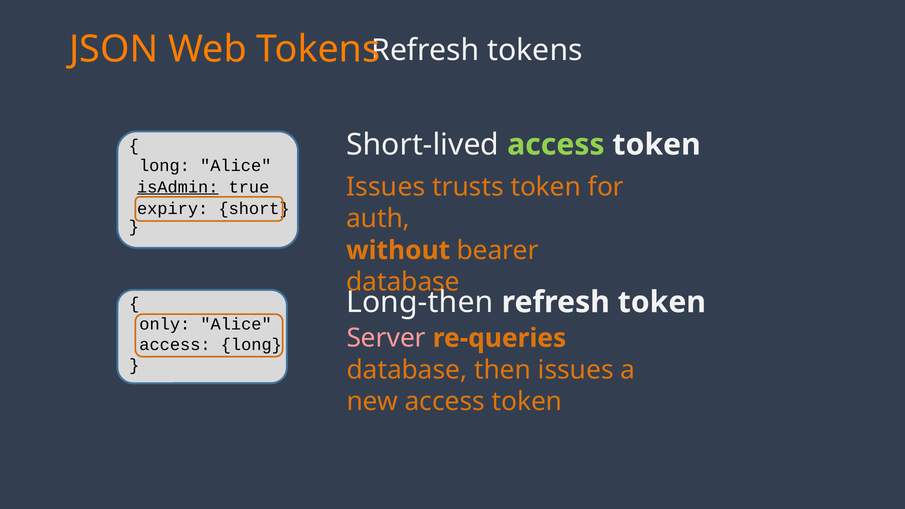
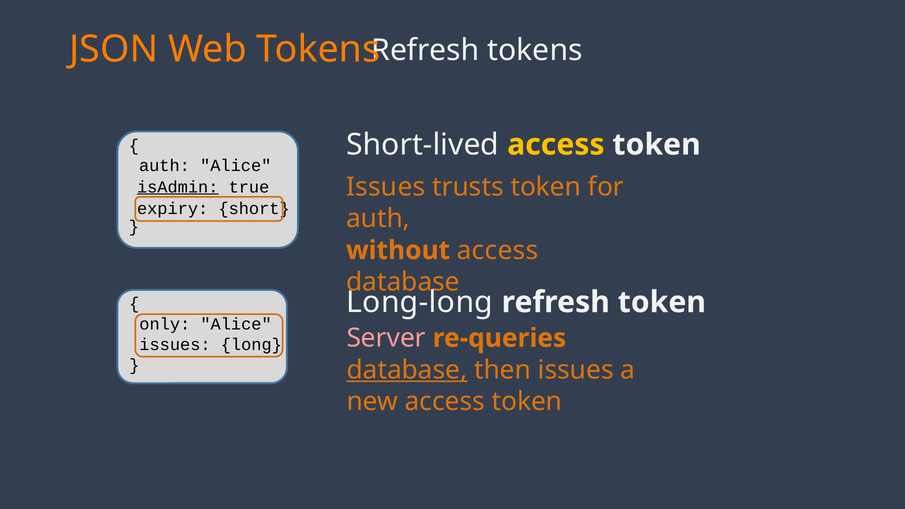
access at (556, 145) colour: light green -> yellow
long at (164, 166): long -> auth
without bearer: bearer -> access
Long-then: Long-then -> Long-long
access at (175, 345): access -> issues
database at (407, 370) underline: none -> present
